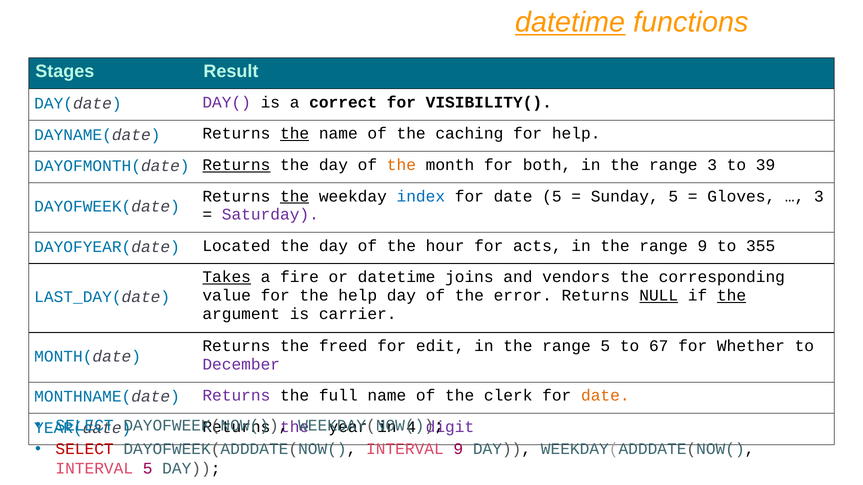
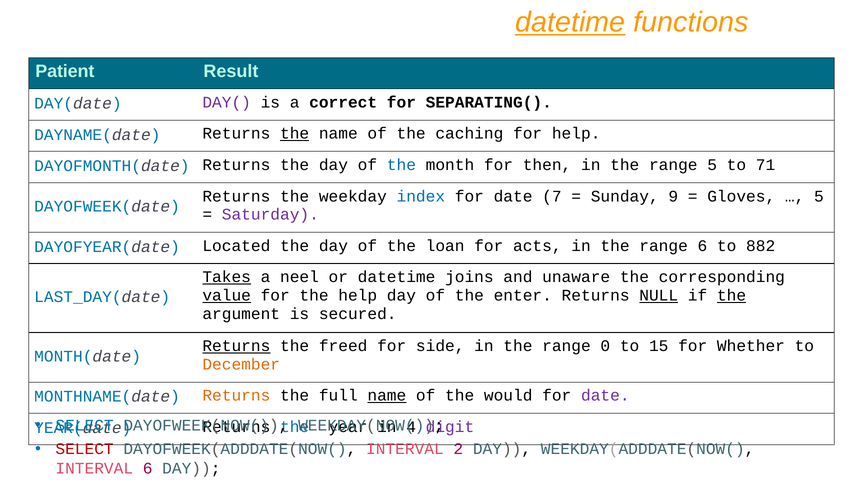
Stages: Stages -> Patient
VISIBILITY(: VISIBILITY( -> SEPARATING(
Returns at (236, 165) underline: present -> none
the at (401, 165) colour: orange -> blue
both: both -> then
range 3: 3 -> 5
39: 39 -> 71
the at (295, 196) underline: present -> none
date 5: 5 -> 7
Sunday 5: 5 -> 9
3 at (819, 196): 3 -> 5
hour: hour -> loan
range 9: 9 -> 6
355: 355 -> 882
fire: fire -> neel
vendors: vendors -> unaware
value underline: none -> present
error: error -> enter
carrier: carrier -> secured
Returns at (236, 346) underline: none -> present
edit: edit -> side
range 5: 5 -> 0
67: 67 -> 15
December colour: purple -> orange
Returns at (236, 396) colour: purple -> orange
name at (387, 396) underline: none -> present
clerk: clerk -> would
date at (605, 396) colour: orange -> purple
the at (295, 427) colour: purple -> blue
INTERVAL 9: 9 -> 2
INTERVAL 5: 5 -> 6
